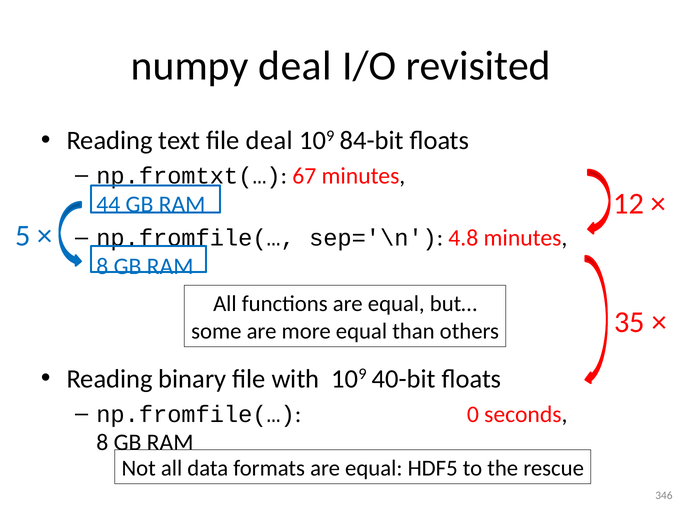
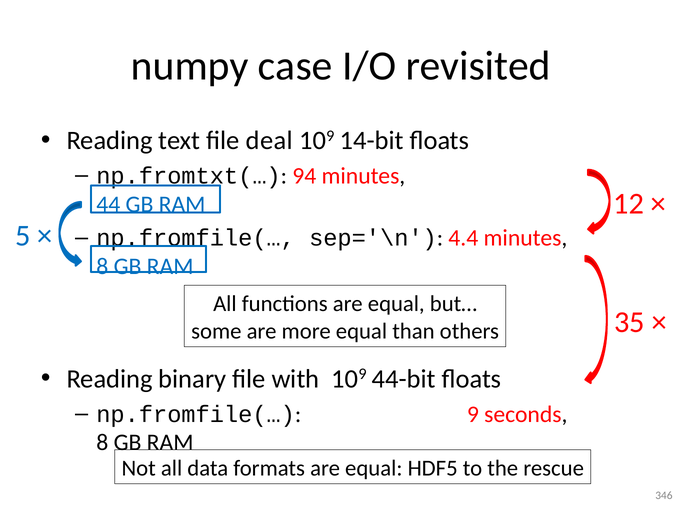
numpy deal: deal -> case
84-bit: 84-bit -> 14-bit
67: 67 -> 94
4.8: 4.8 -> 4.4
40-bit: 40-bit -> 44-bit
0: 0 -> 9
